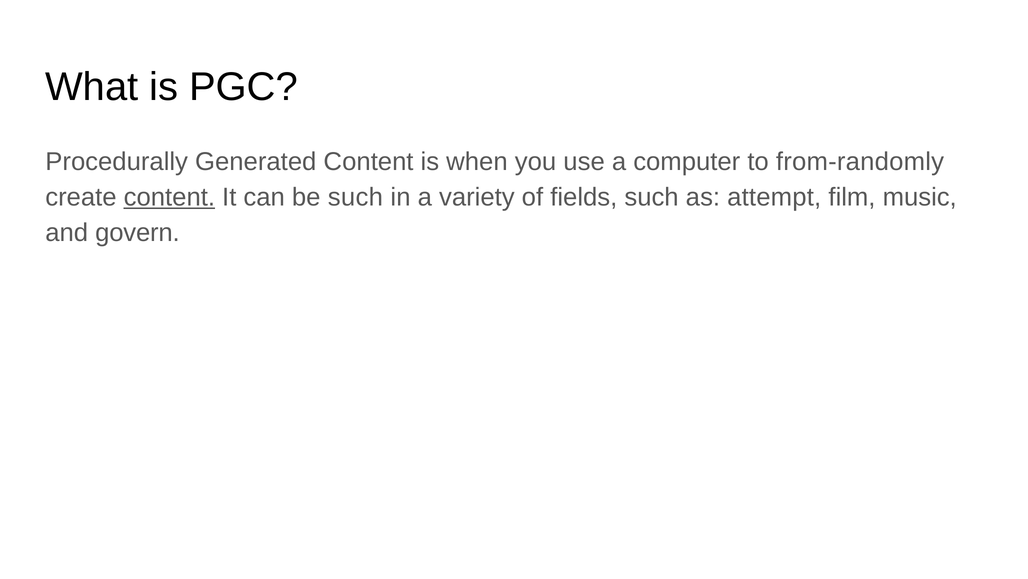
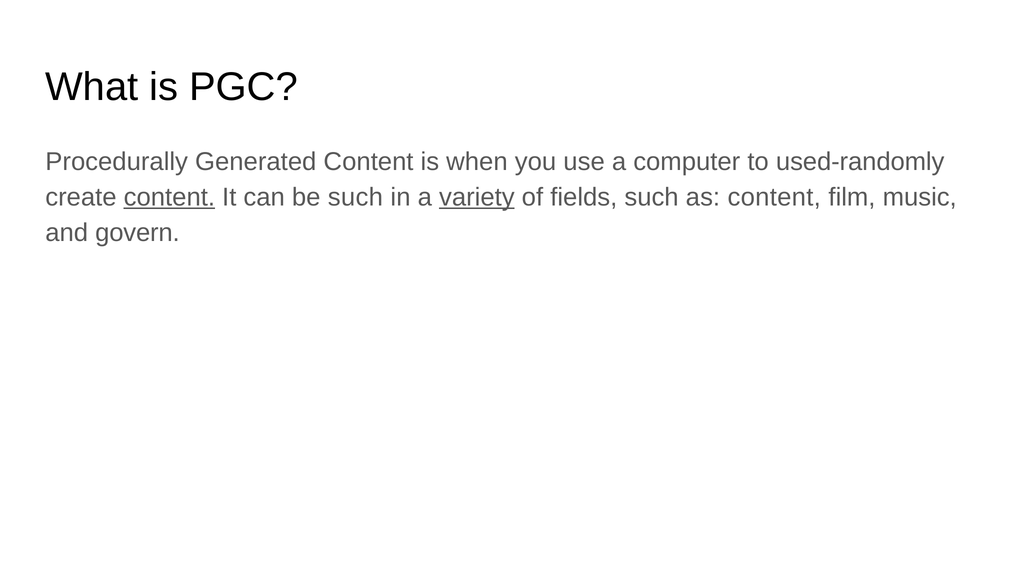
from-randomly: from-randomly -> used-randomly
variety underline: none -> present
as attempt: attempt -> content
